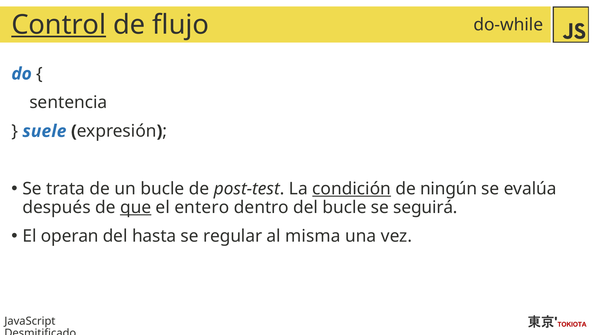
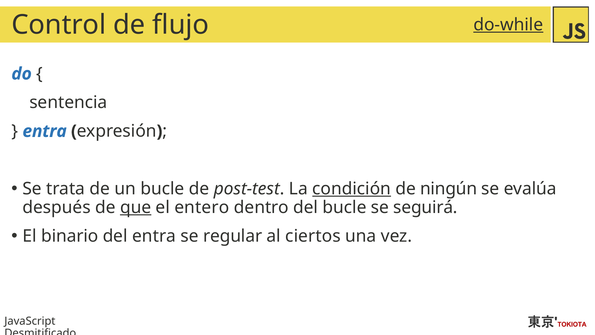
Control underline: present -> none
do-while underline: none -> present
suele at (44, 131): suele -> entra
operan: operan -> binario
del hasta: hasta -> entra
misma: misma -> ciertos
